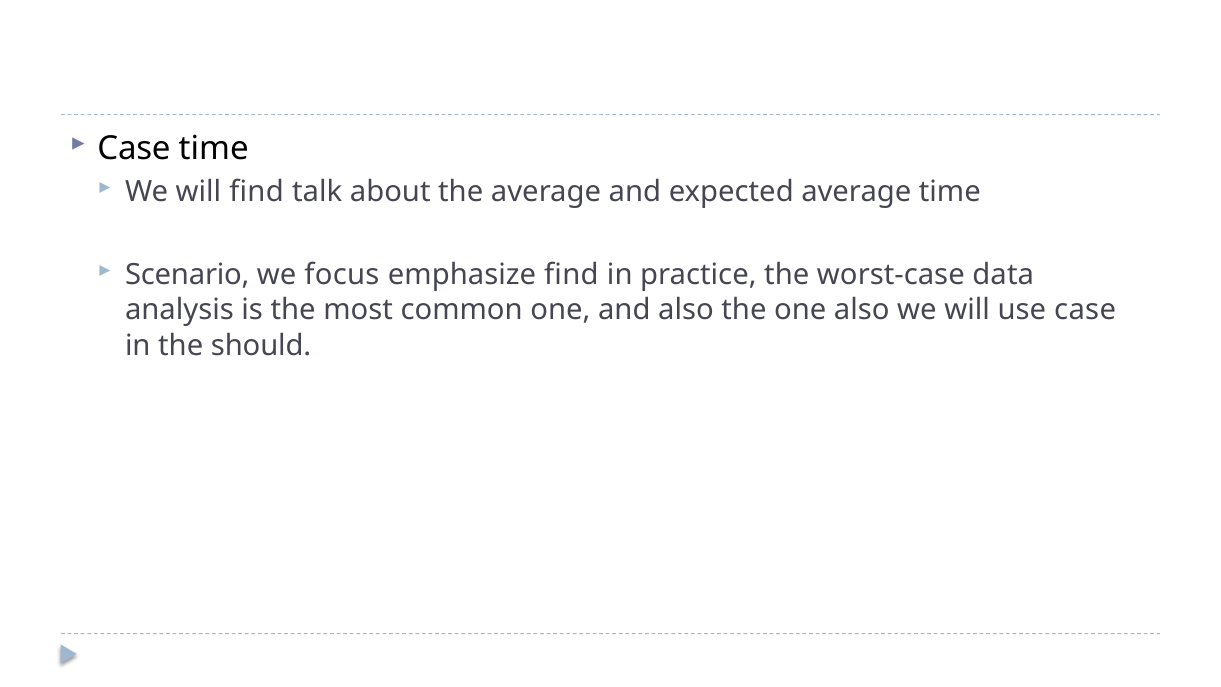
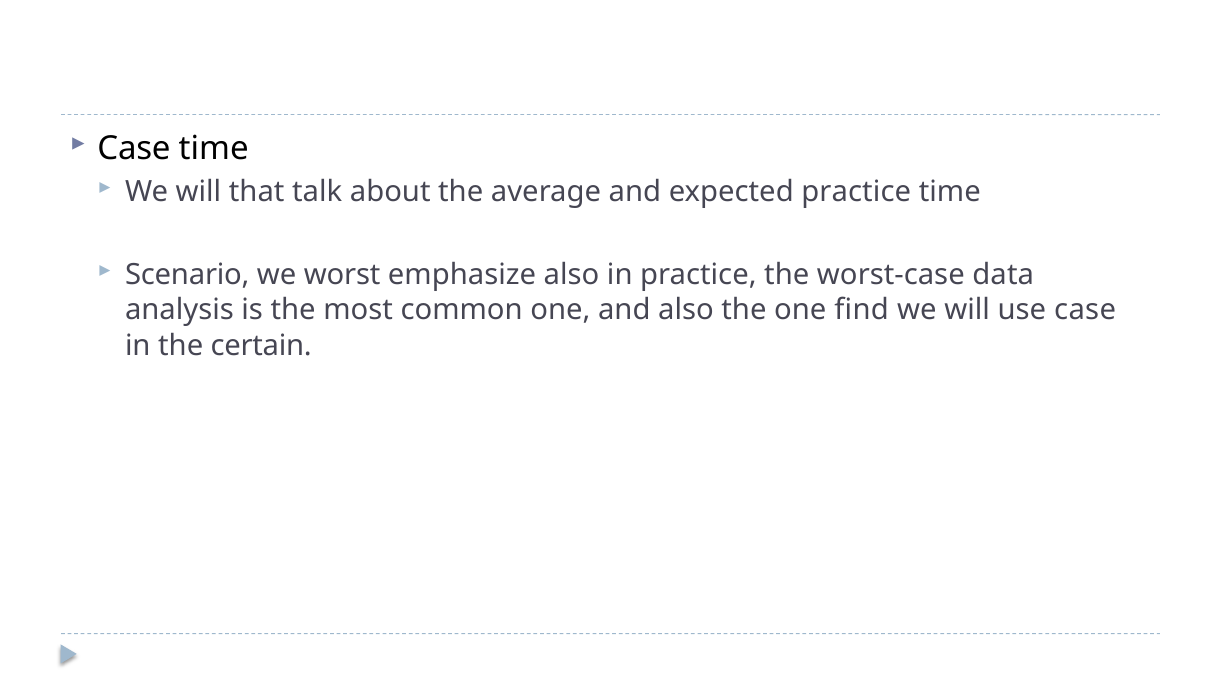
will find: find -> that
expected average: average -> practice
focus: focus -> worst
emphasize find: find -> also
one also: also -> find
should: should -> certain
